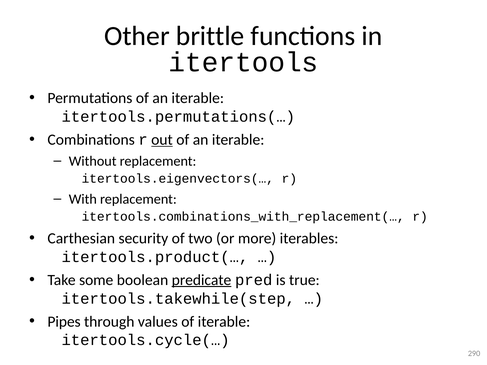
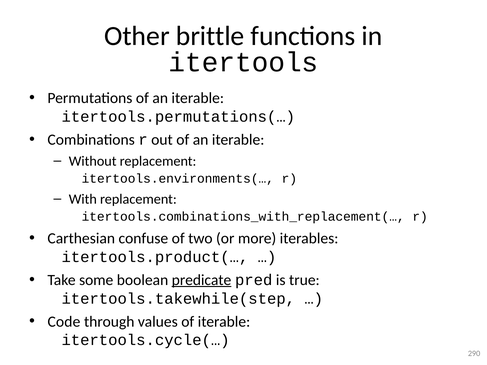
out underline: present -> none
itertools.eigenvectors(…: itertools.eigenvectors(… -> itertools.environments(…
security: security -> confuse
Pipes: Pipes -> Code
